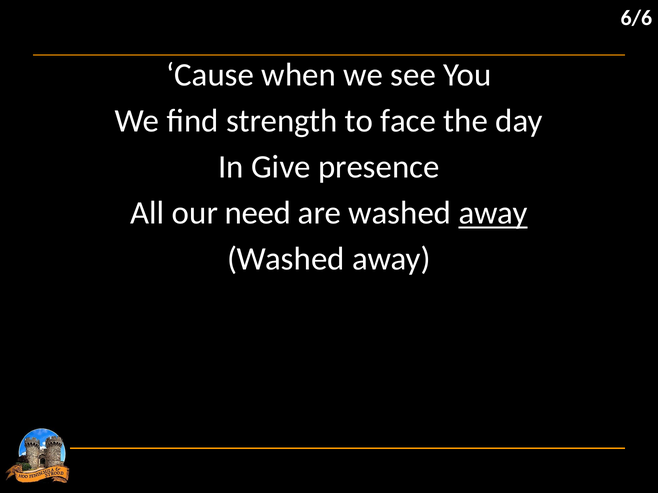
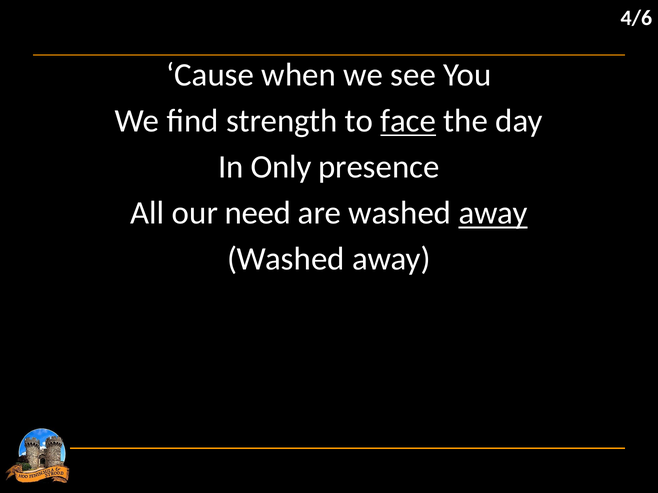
6/6: 6/6 -> 4/6
face underline: none -> present
Give: Give -> Only
